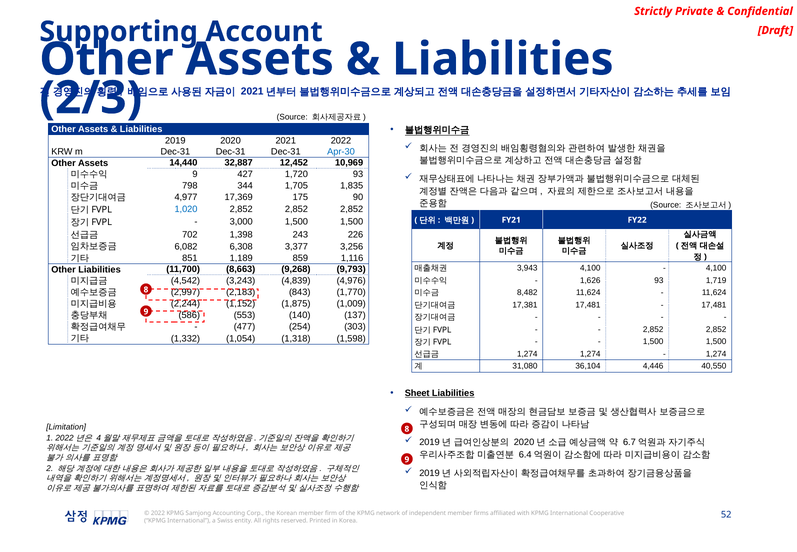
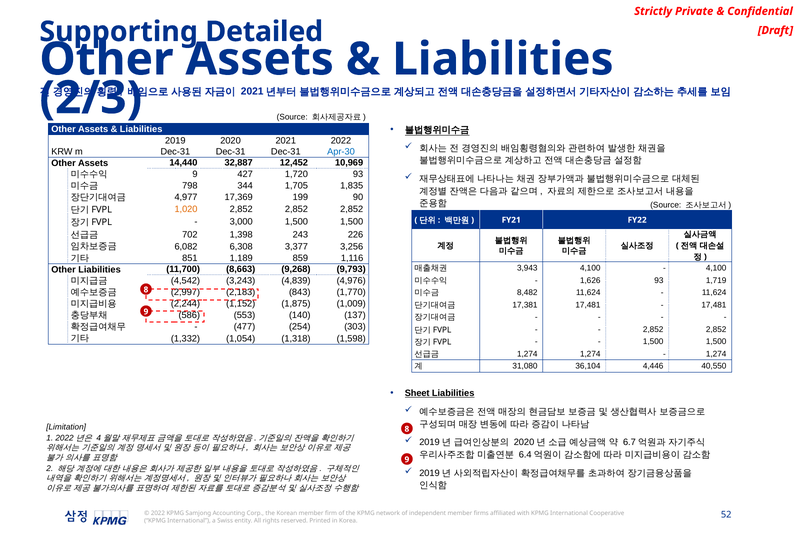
Account: Account -> Detailed
175: 175 -> 199
1,020 colour: blue -> orange
